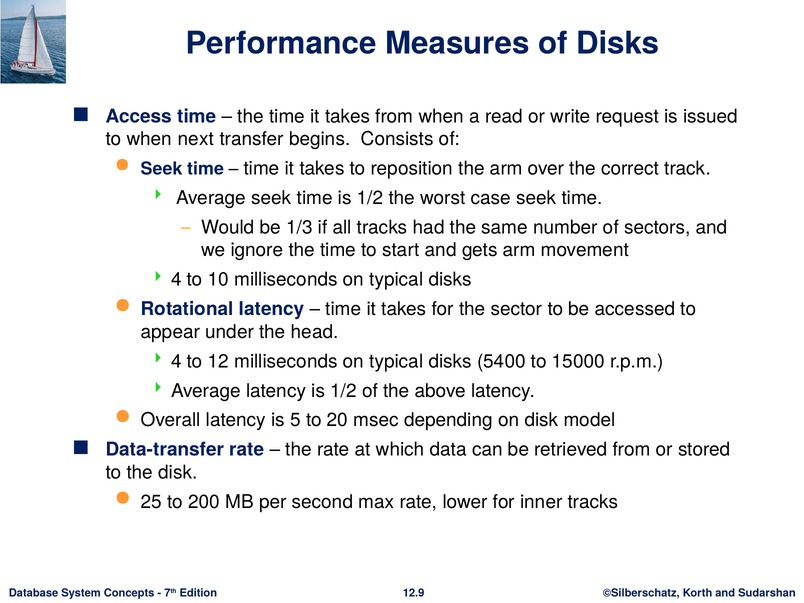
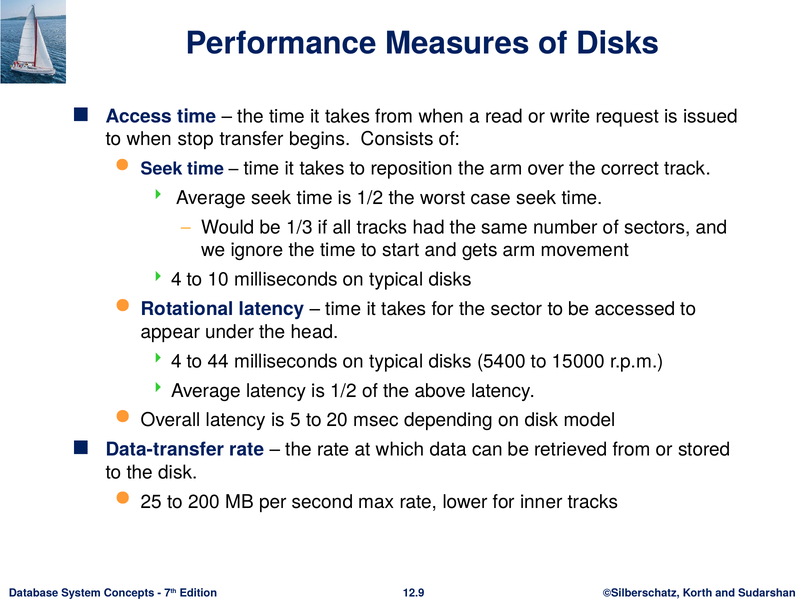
next: next -> stop
12: 12 -> 44
